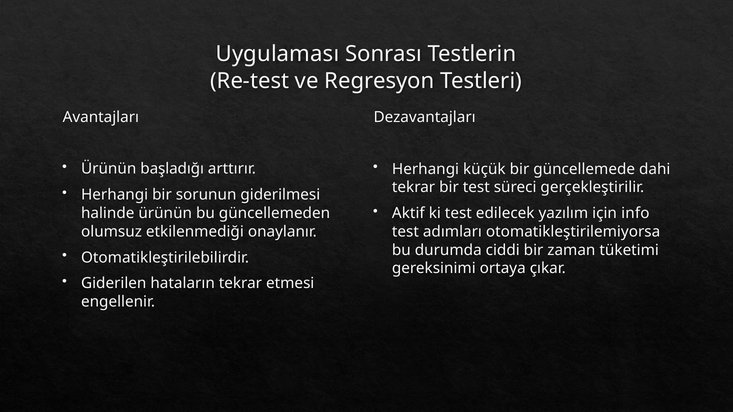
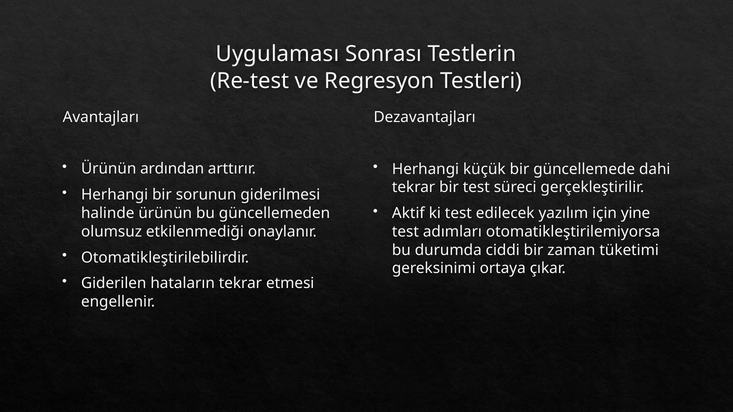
başladığı: başladığı -> ardından
info: info -> yine
